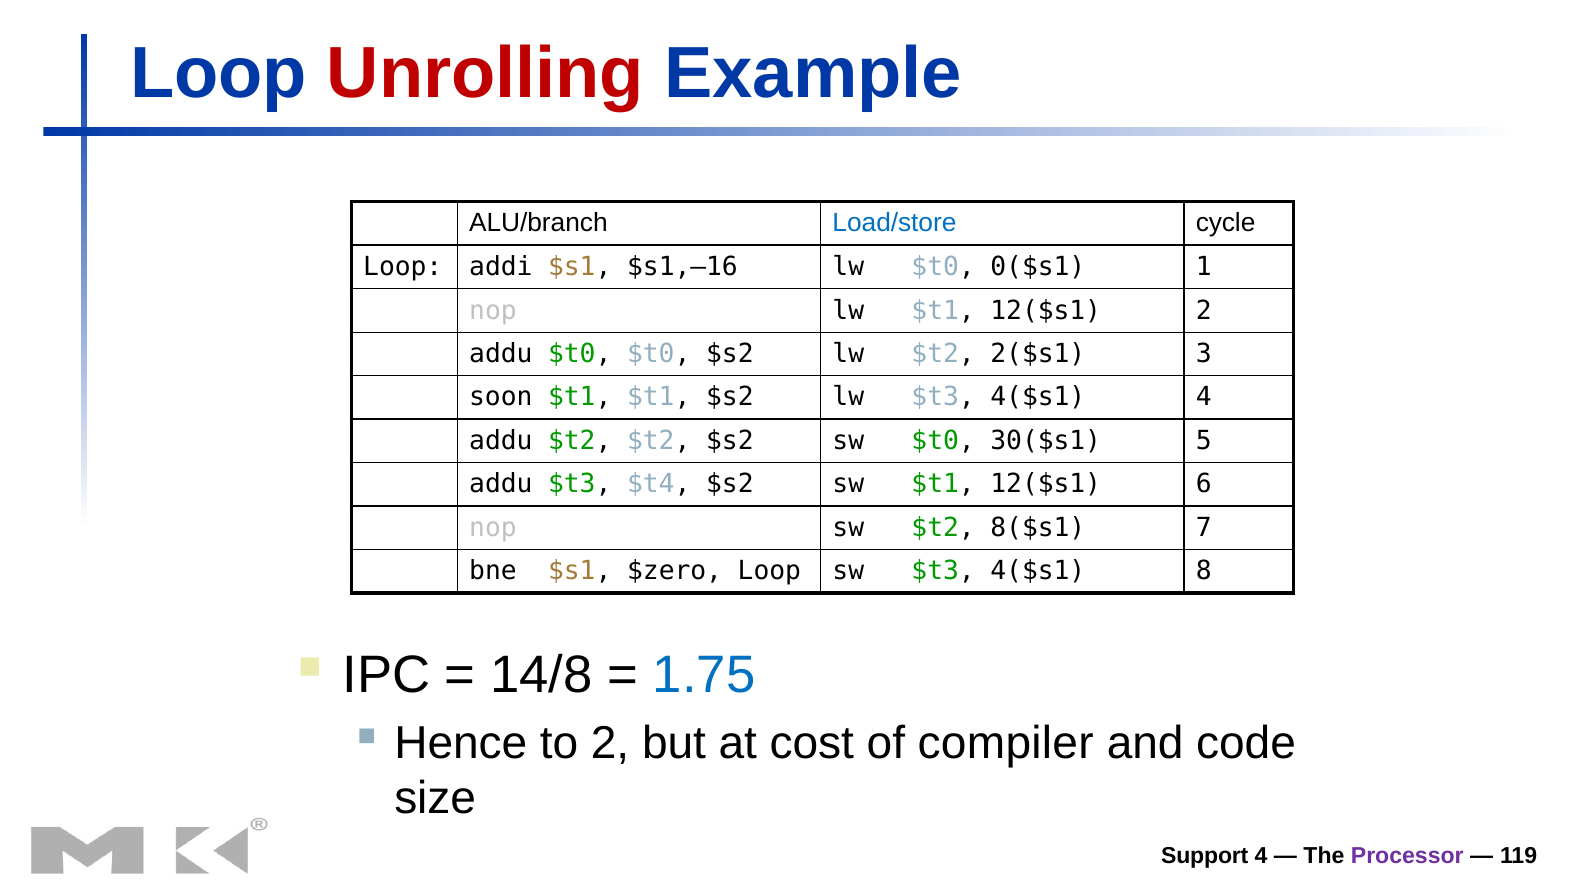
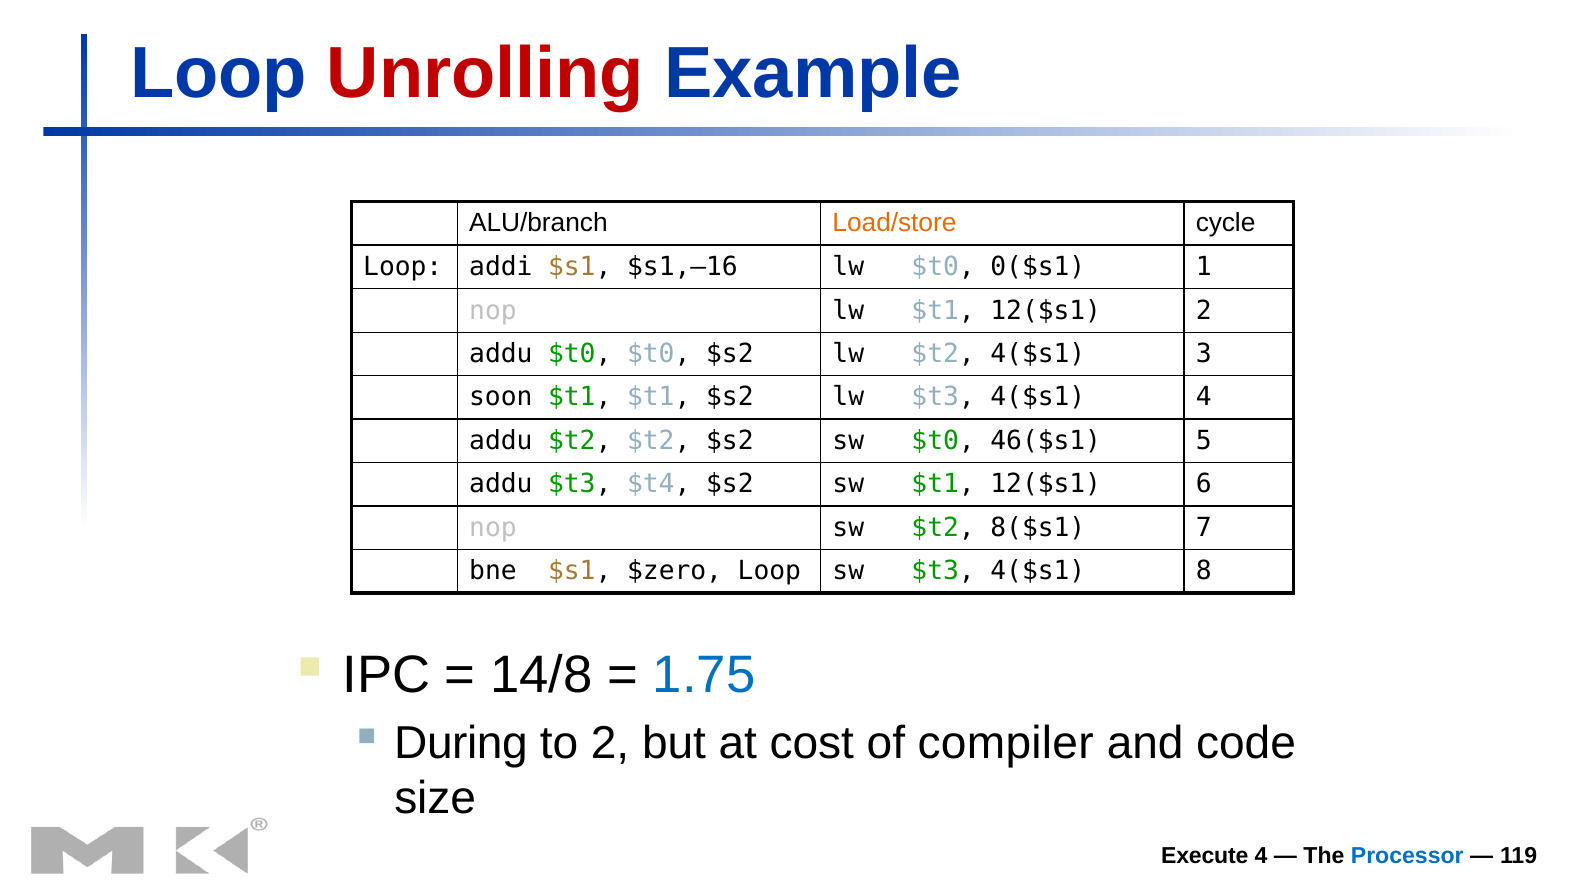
Load/store colour: blue -> orange
$t2 2($s1: 2($s1 -> 4($s1
30($s1: 30($s1 -> 46($s1
Hence: Hence -> During
Support: Support -> Execute
Processor colour: purple -> blue
